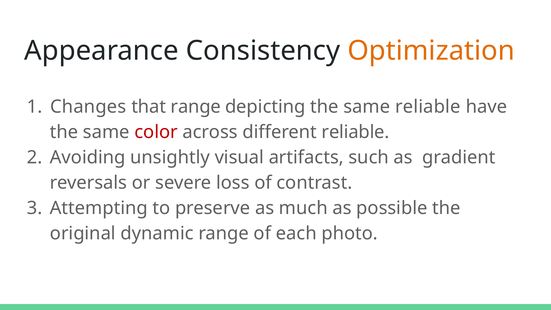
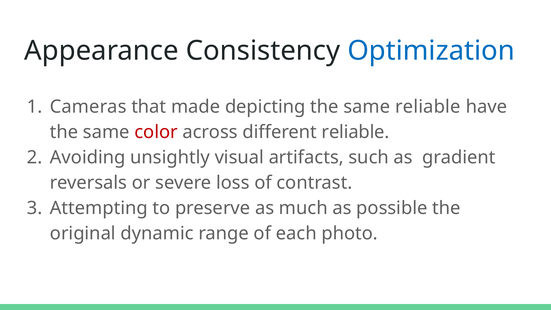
Optimization colour: orange -> blue
Changes: Changes -> Cameras
that range: range -> made
